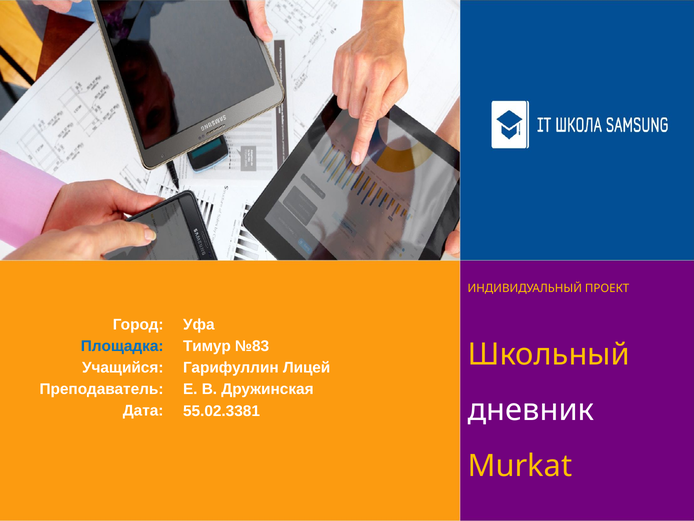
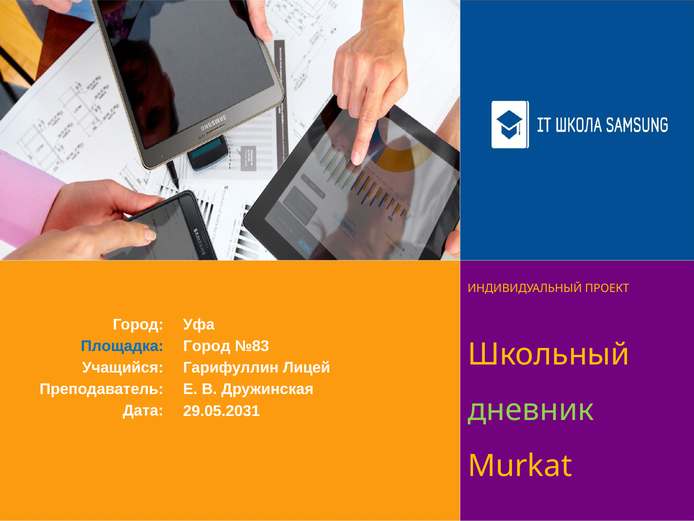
Тимур at (207, 346): Тимур -> Город
дневник colour: white -> light green
55.02.3381: 55.02.3381 -> 29.05.2031
